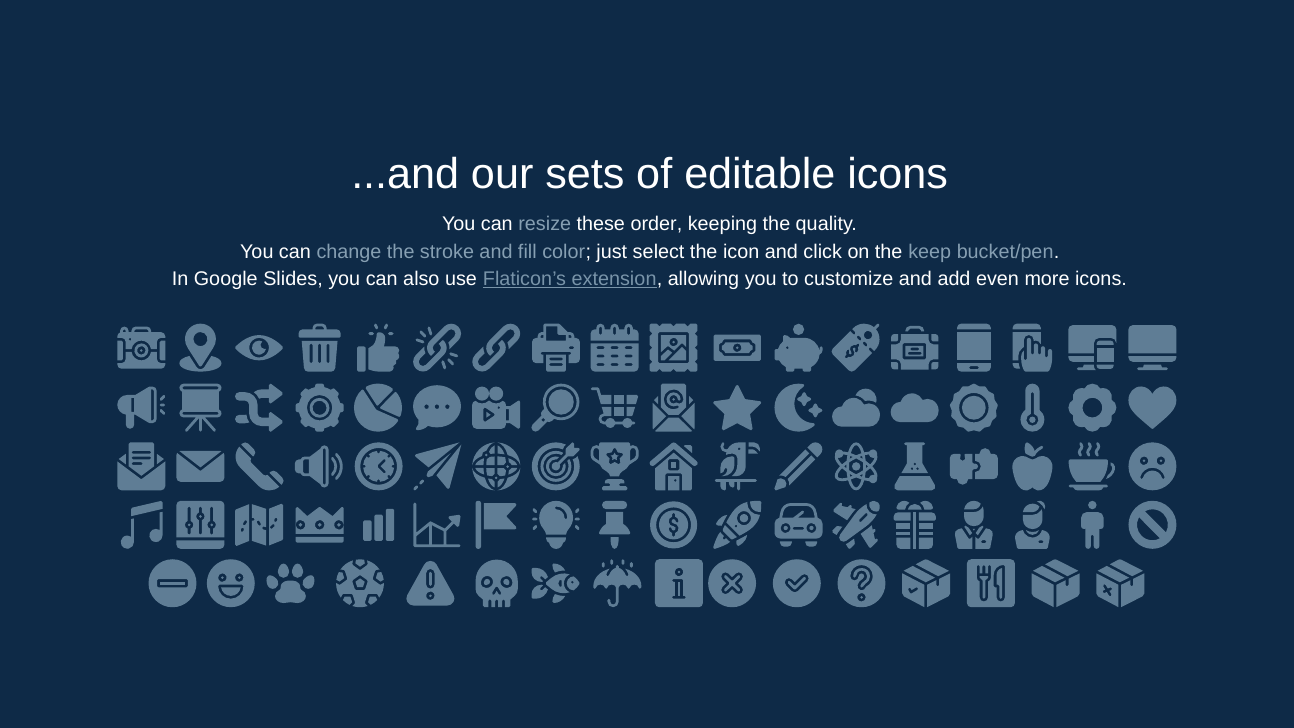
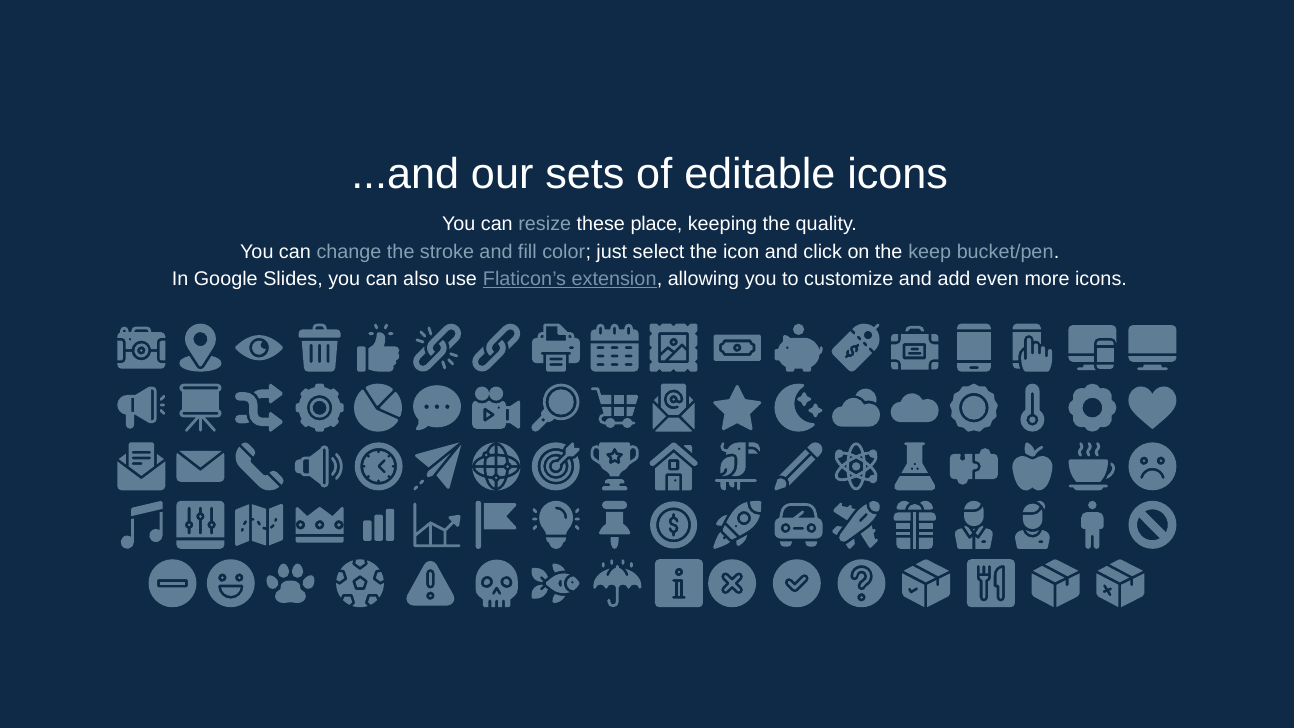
order: order -> place
